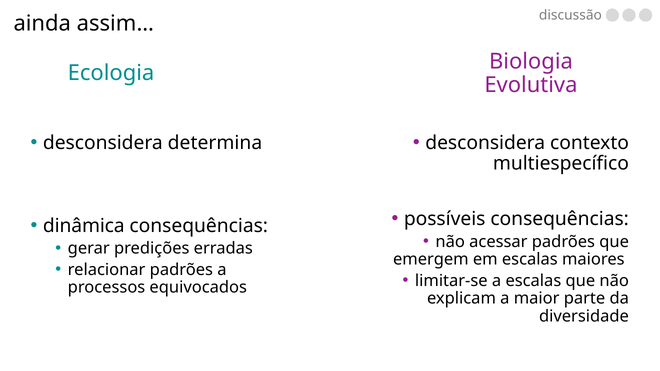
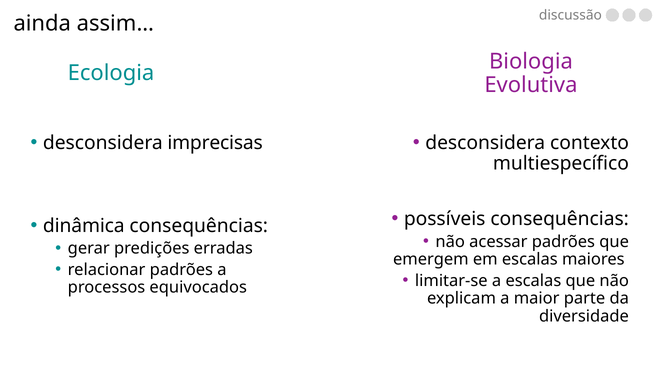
determina: determina -> imprecisas
